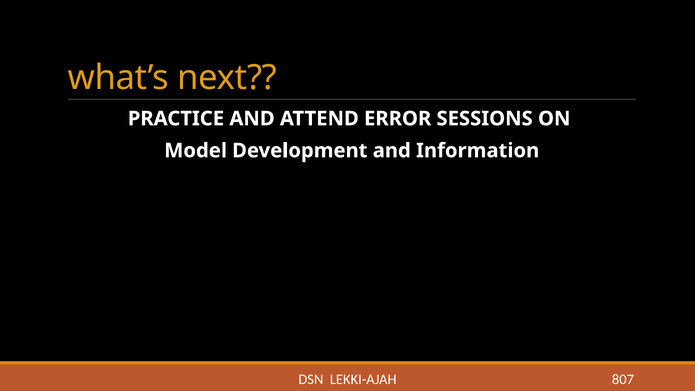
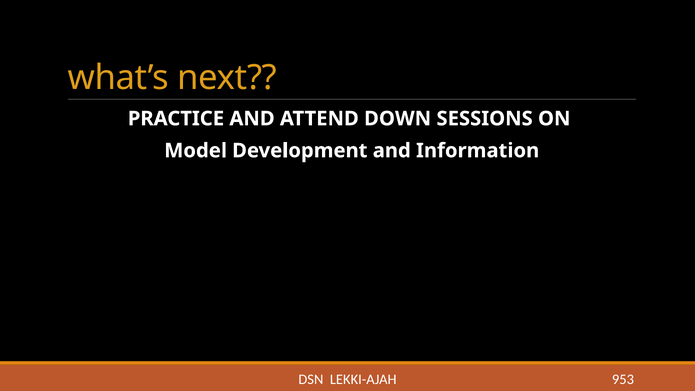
ERROR: ERROR -> DOWN
807: 807 -> 953
